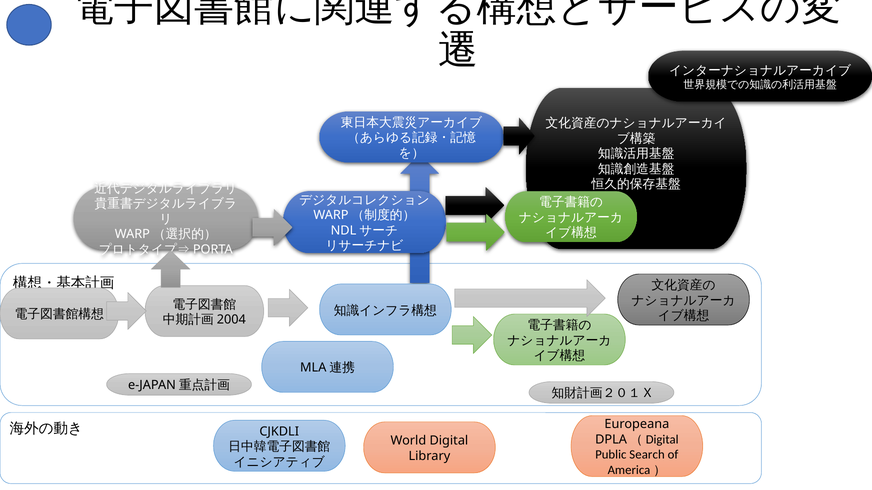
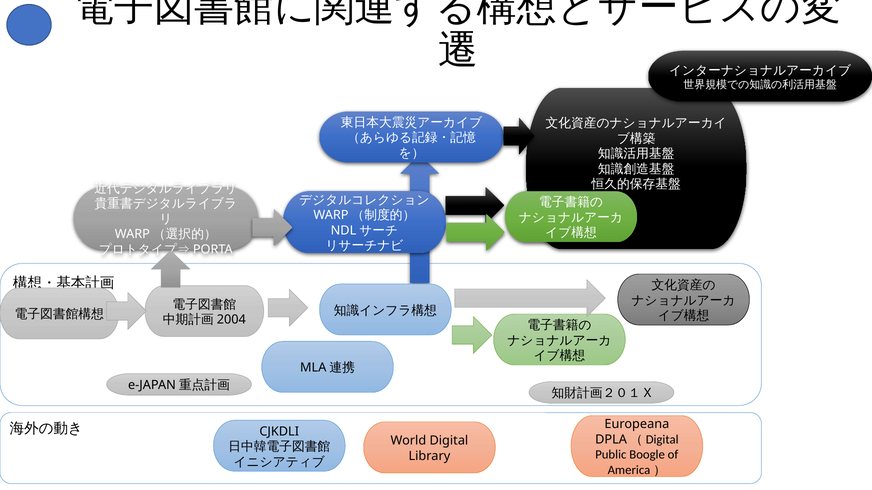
Search: Search -> Boogle
